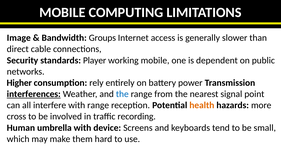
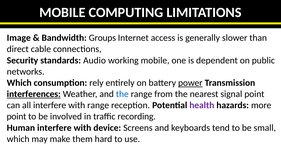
Player: Player -> Audio
Higher at (19, 83): Higher -> Which
power underline: none -> present
health colour: orange -> purple
cross at (16, 117): cross -> point
Human umbrella: umbrella -> interfere
